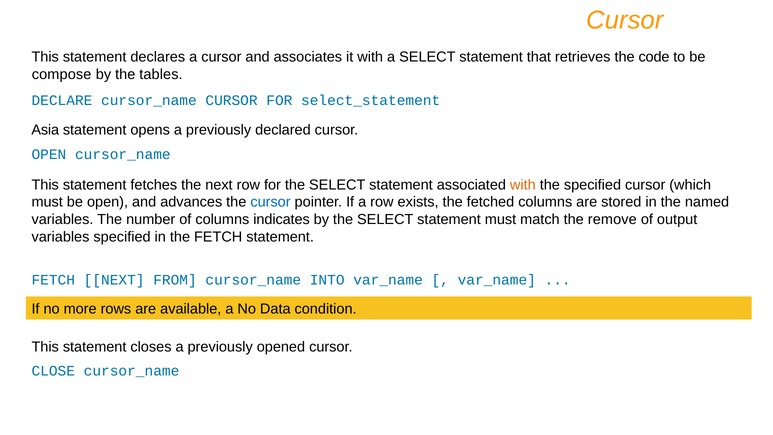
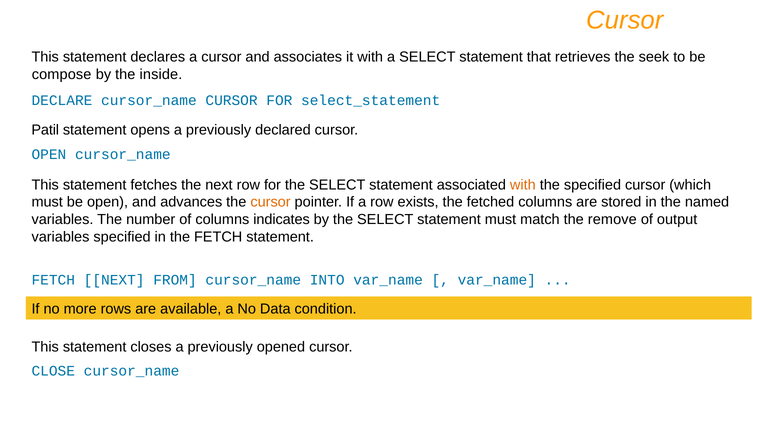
code: code -> seek
tables: tables -> inside
Asia: Asia -> Patil
cursor at (271, 202) colour: blue -> orange
